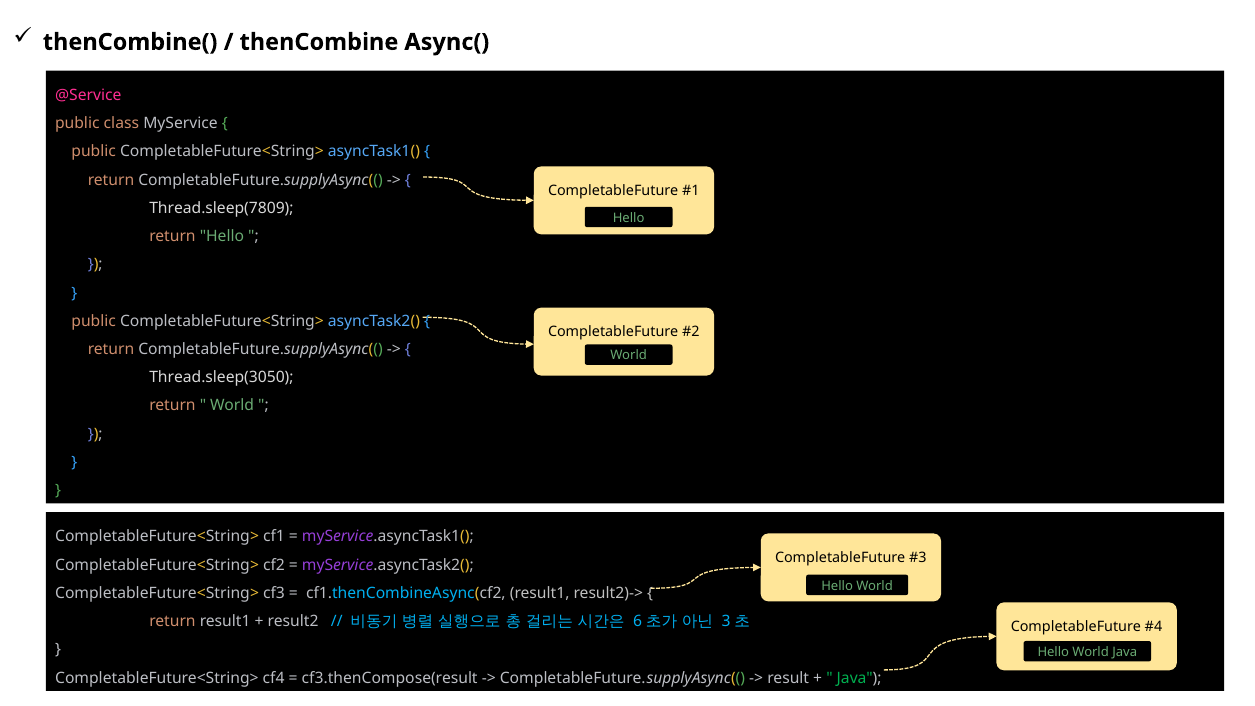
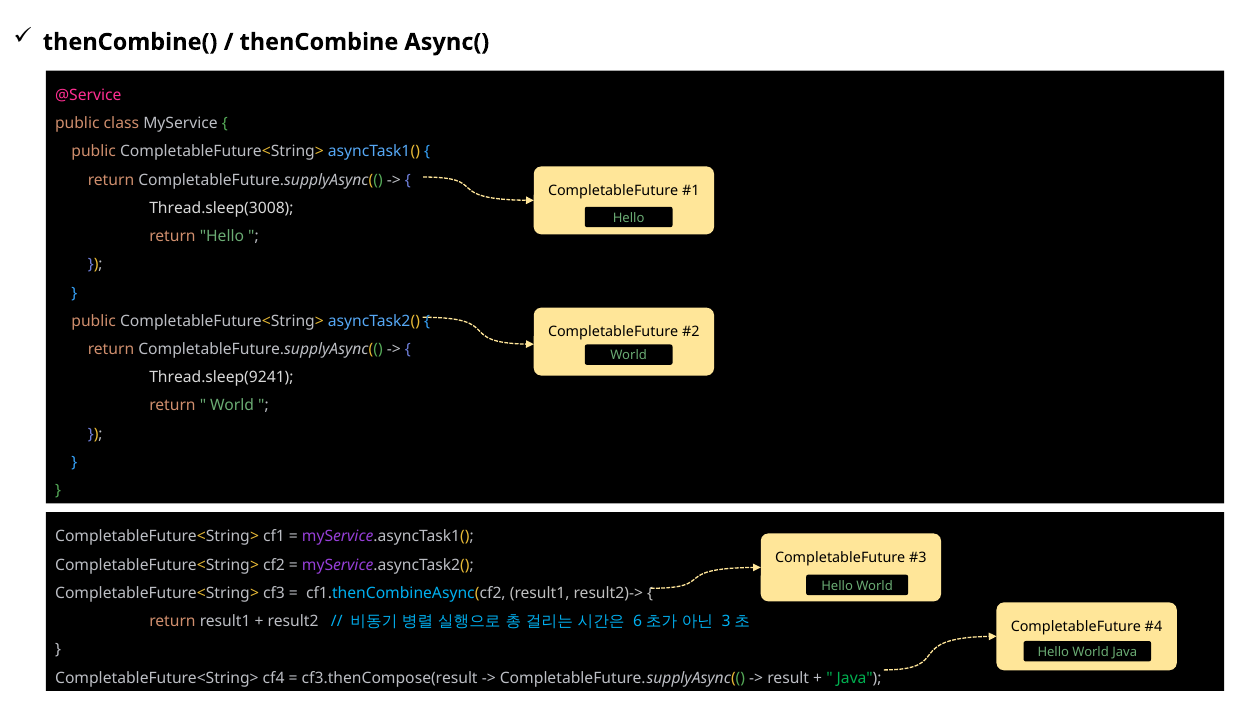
Thread.sleep(7809: Thread.sleep(7809 -> Thread.sleep(3008
Thread.sleep(3050: Thread.sleep(3050 -> Thread.sleep(9241
